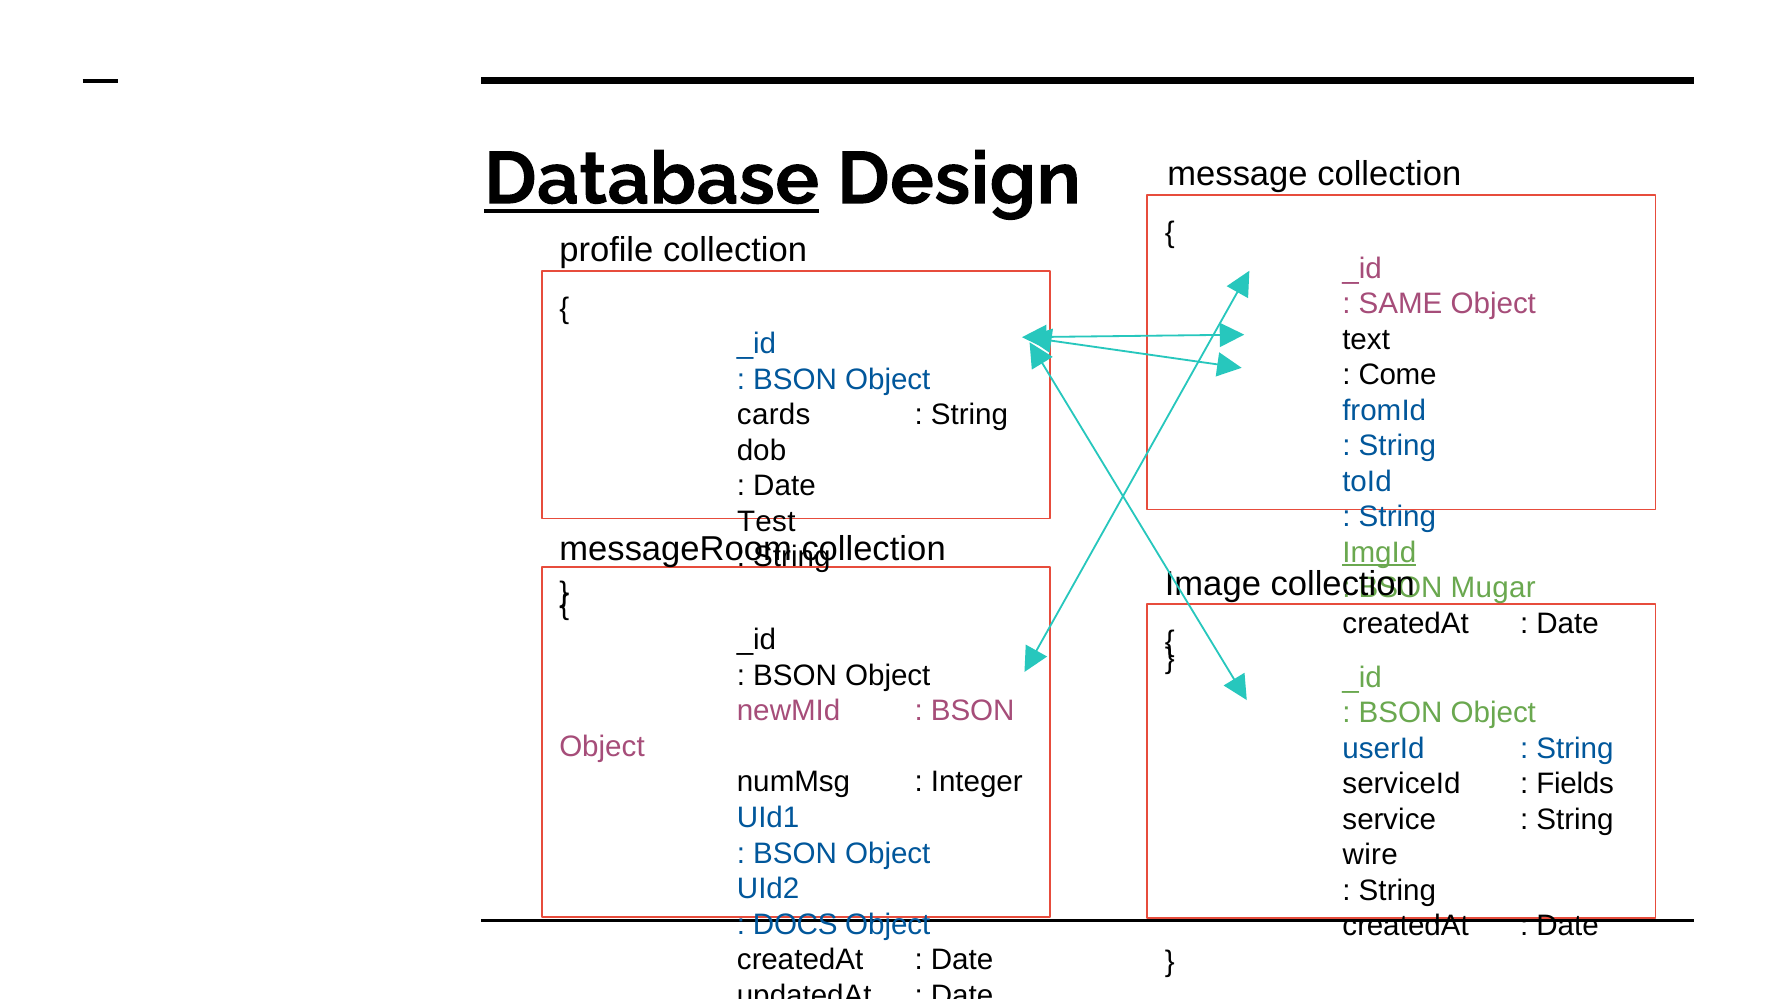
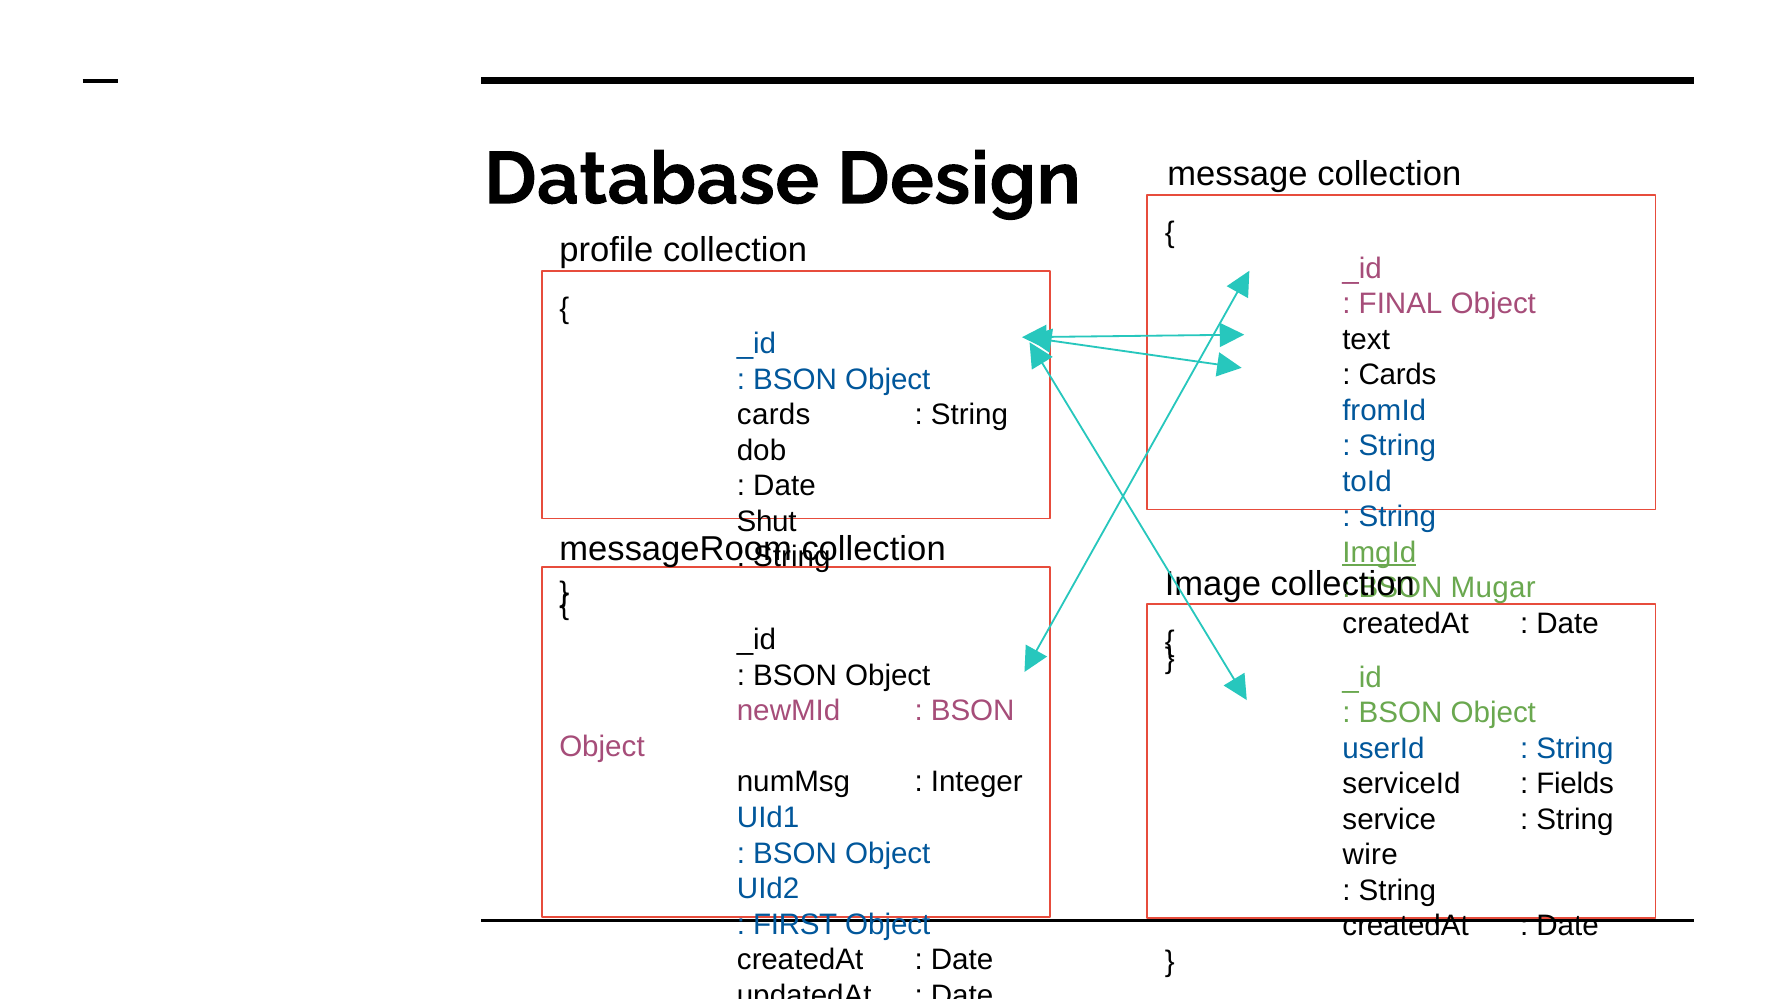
Database underline: present -> none
SAME: SAME -> FINAL
Come at (1398, 375): Come -> Cards
Test: Test -> Shut
DOCS: DOCS -> FIRST
